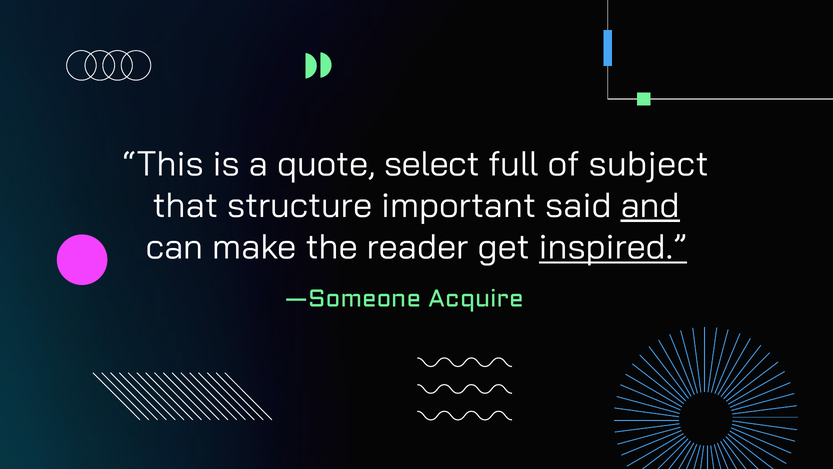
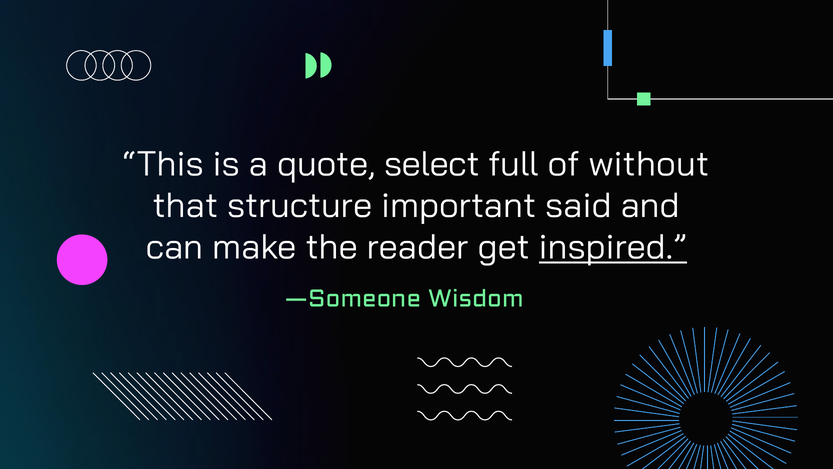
subject: subject -> without
and underline: present -> none
Acquire: Acquire -> Wisdom
